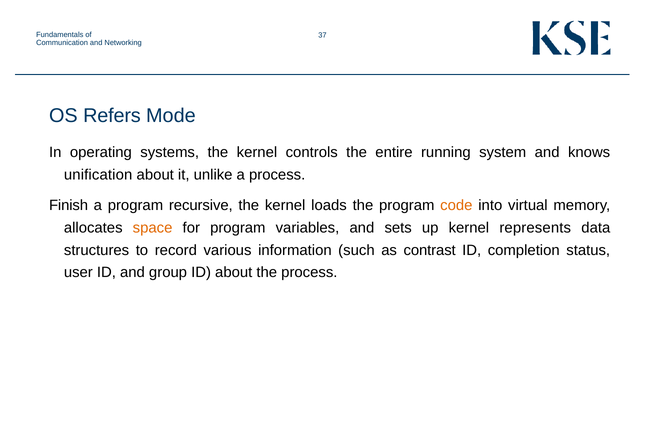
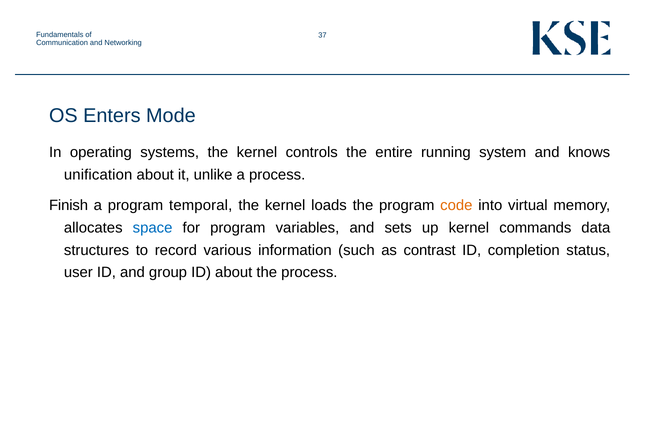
Refers: Refers -> Enters
recursive: recursive -> temporal
space colour: orange -> blue
represents: represents -> commands
